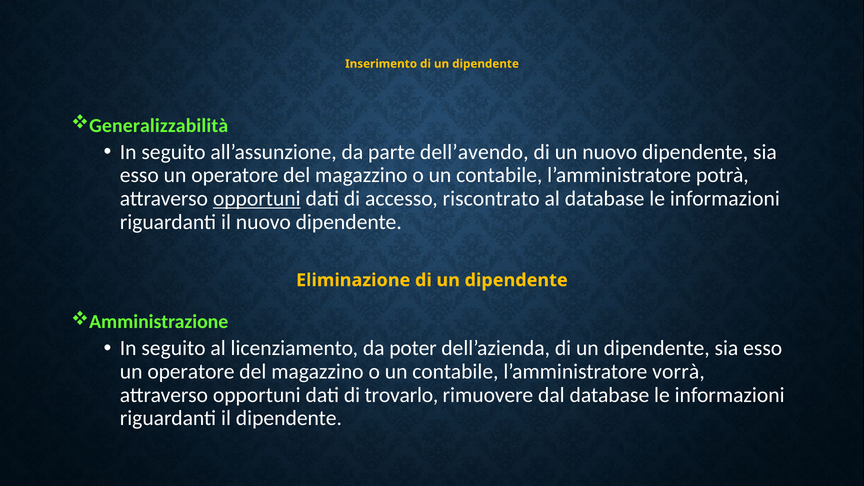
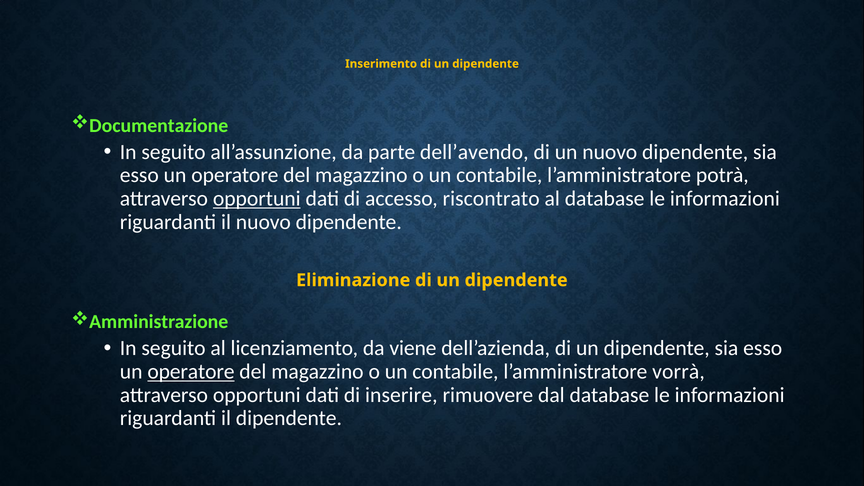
Generalizzabilità: Generalizzabilità -> Documentazione
poter: poter -> viene
operatore at (191, 372) underline: none -> present
trovarlo: trovarlo -> inserire
